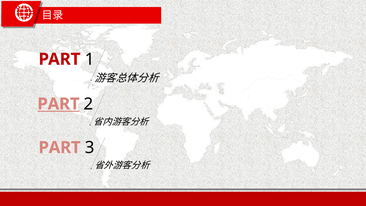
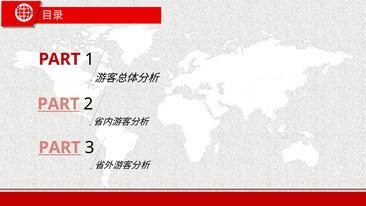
PART at (60, 147) underline: none -> present
